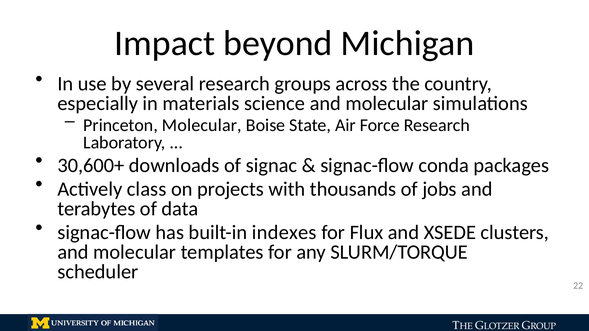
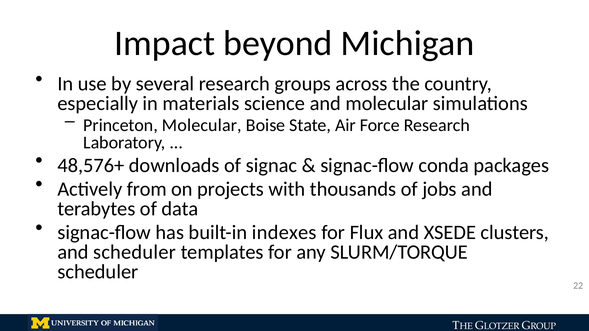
30,600+: 30,600+ -> 48,576+
class: class -> from
molecular at (135, 252): molecular -> scheduler
